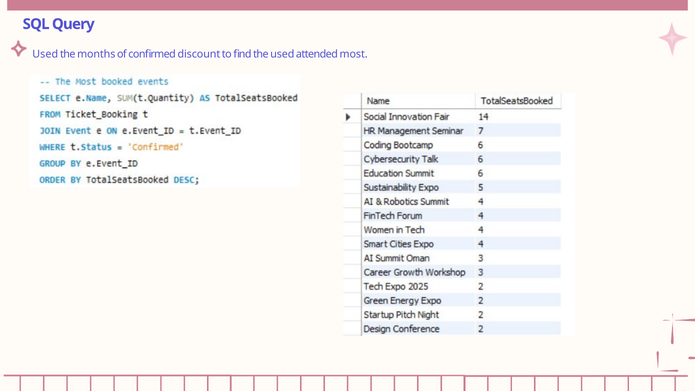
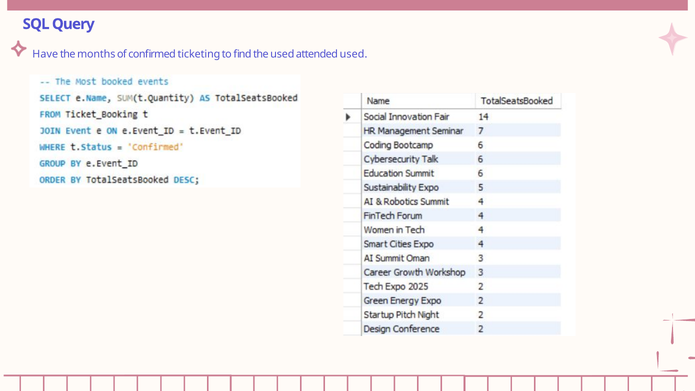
Used at (45, 54): Used -> Have
discount: discount -> ticketing
attended most: most -> used
